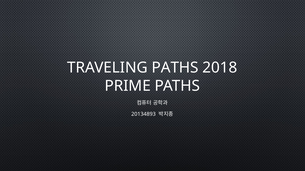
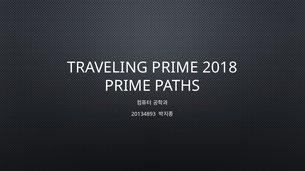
TRAVELING PATHS: PATHS -> PRIME
